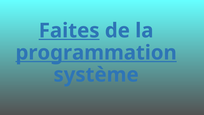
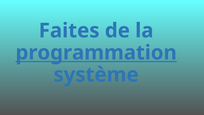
Faites underline: present -> none
